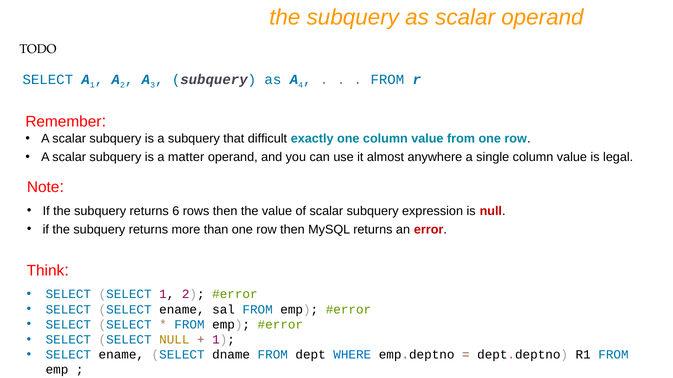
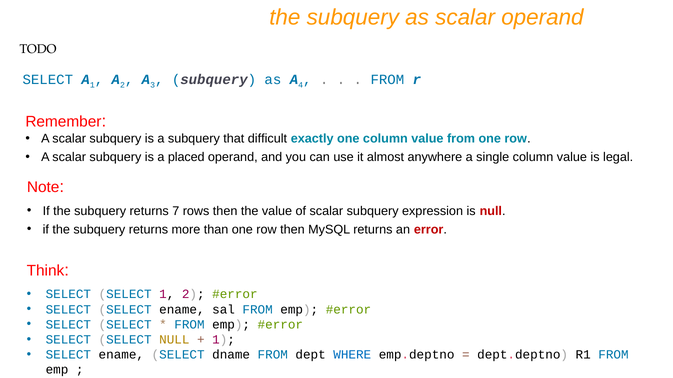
matter: matter -> placed
6: 6 -> 7
